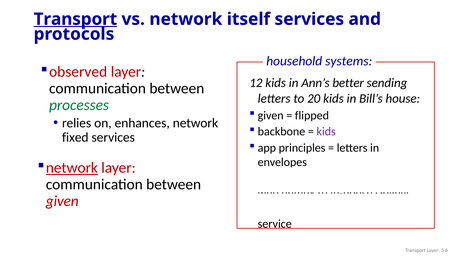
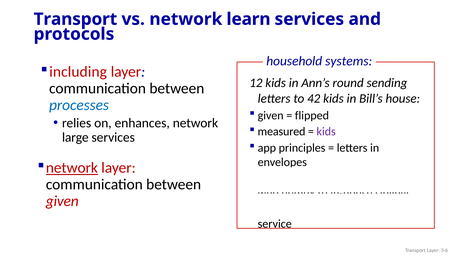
Transport at (75, 19) underline: present -> none
itself: itself -> learn
observed: observed -> including
better: better -> round
20: 20 -> 42
processes colour: green -> blue
backbone: backbone -> measured
fixed: fixed -> large
